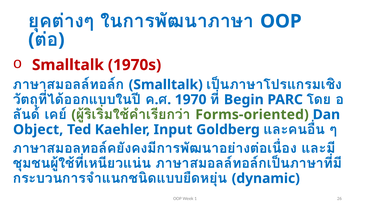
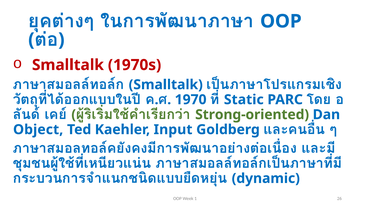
Begin: Begin -> Static
Forms-oriented: Forms-oriented -> Strong-oriented
